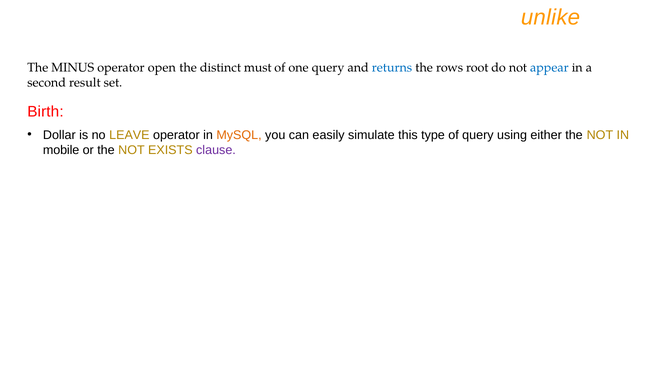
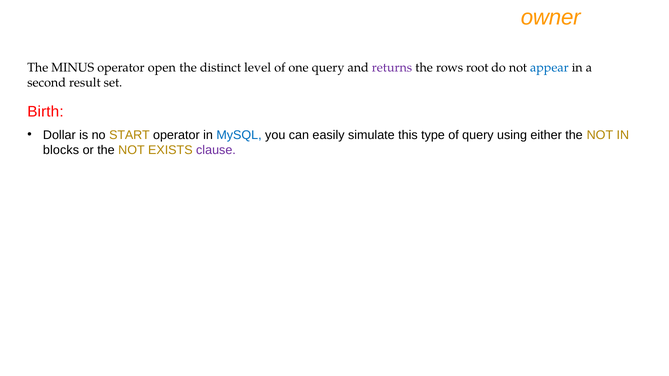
unlike: unlike -> owner
must: must -> level
returns colour: blue -> purple
LEAVE: LEAVE -> START
MySQL colour: orange -> blue
mobile: mobile -> blocks
